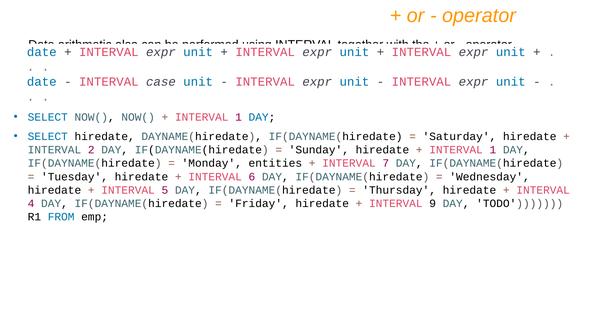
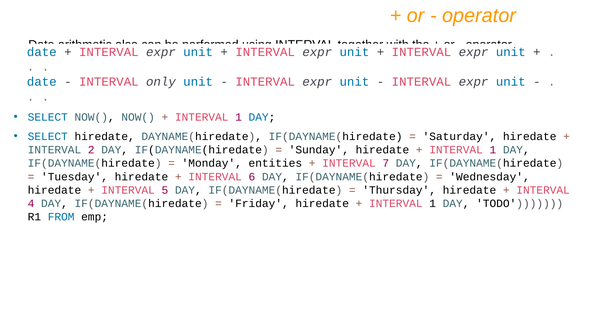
case: case -> only
9 at (433, 203): 9 -> 1
